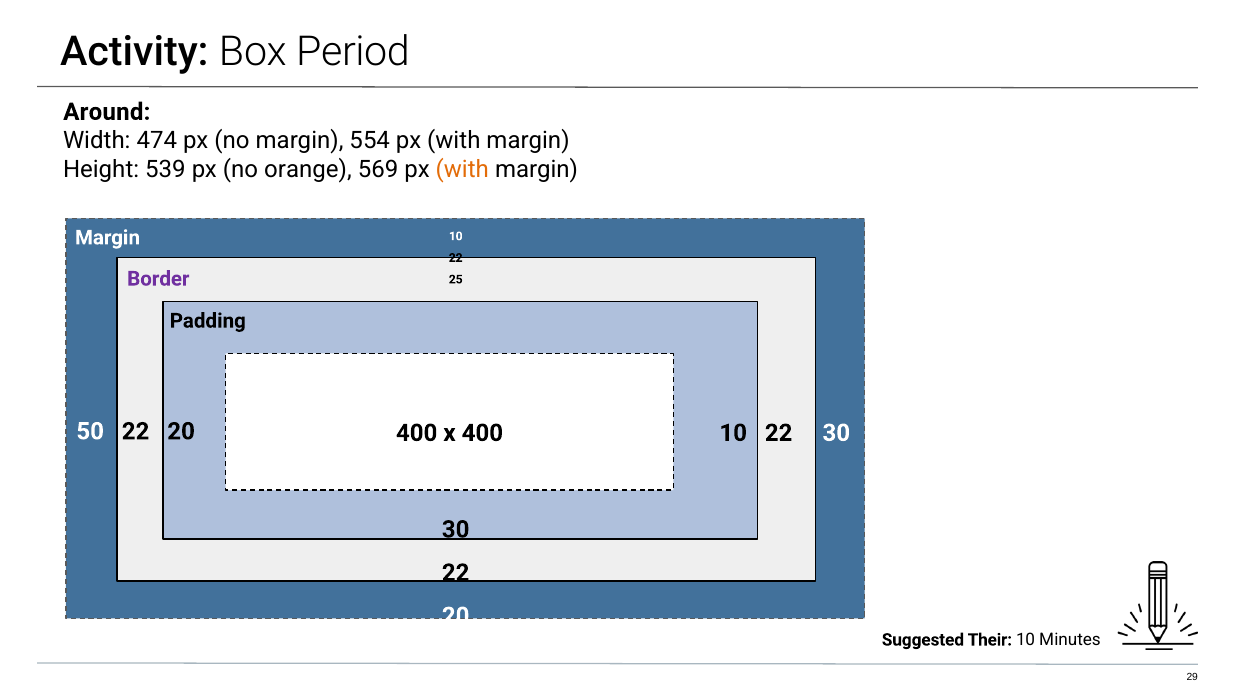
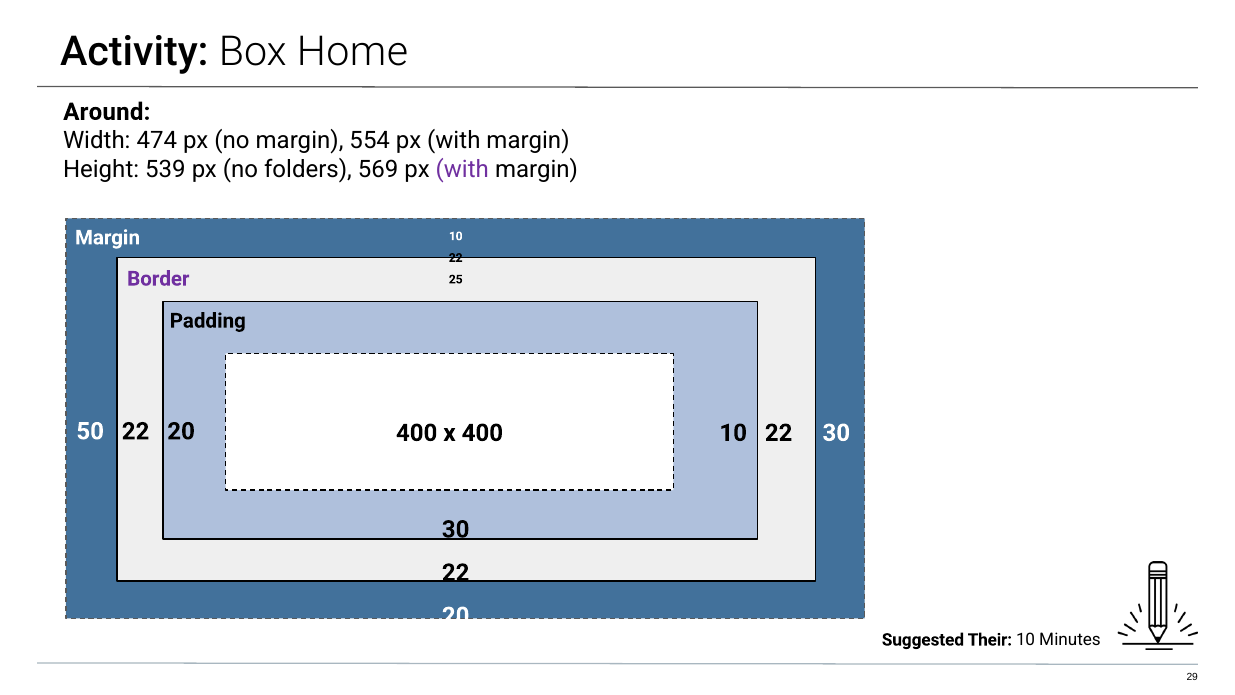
Period: Period -> Home
orange: orange -> folders
with at (462, 169) colour: orange -> purple
